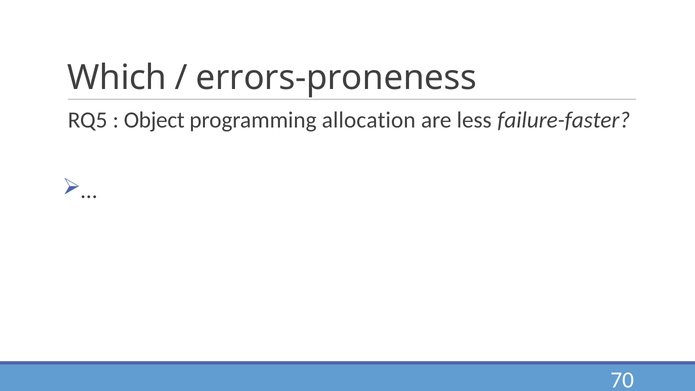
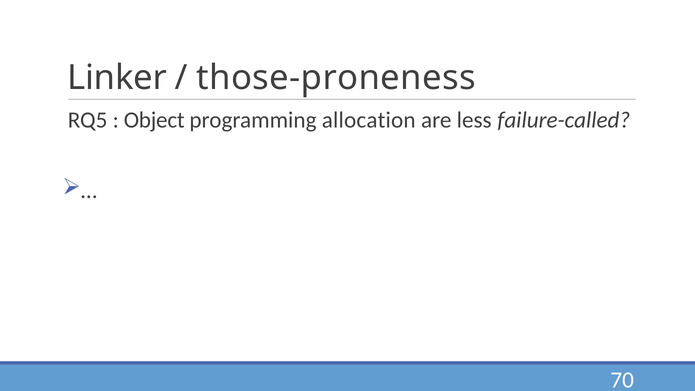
Which: Which -> Linker
errors-proneness: errors-proneness -> those-proneness
failure-faster: failure-faster -> failure-called
